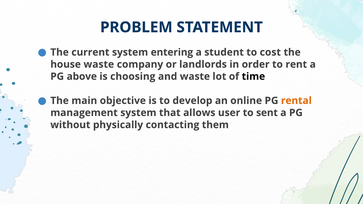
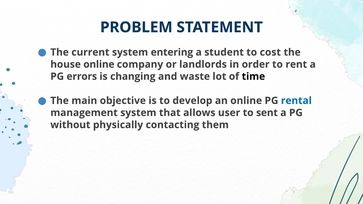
house waste: waste -> online
above: above -> errors
choosing: choosing -> changing
rental colour: orange -> blue
